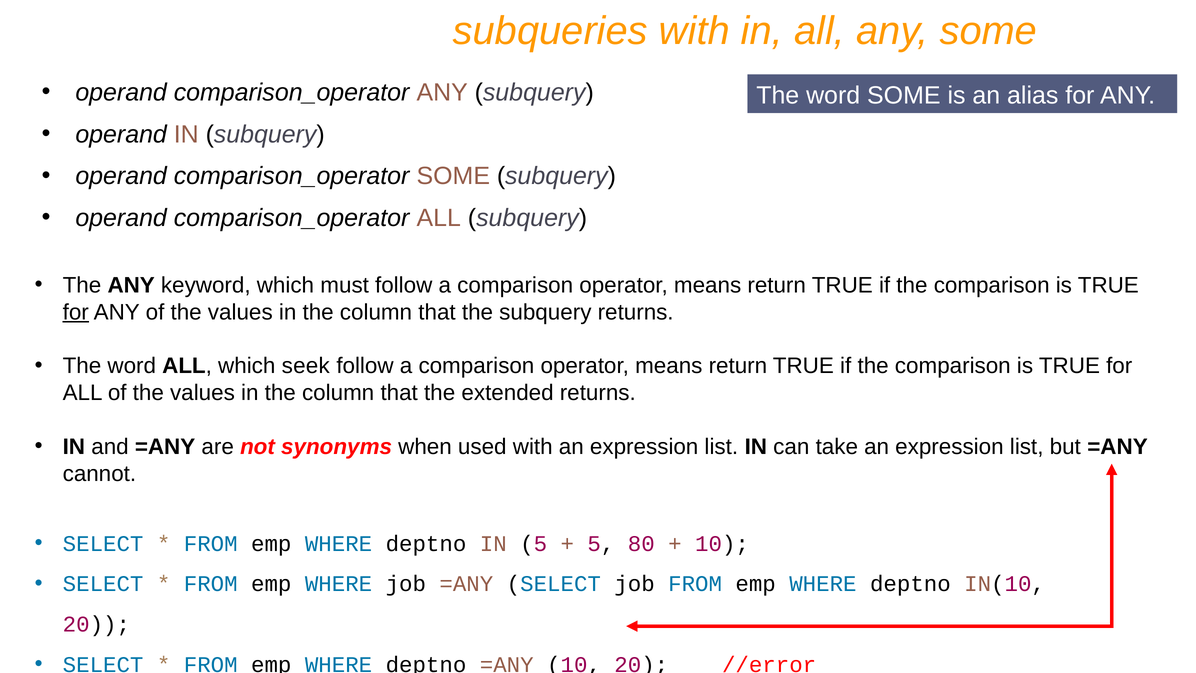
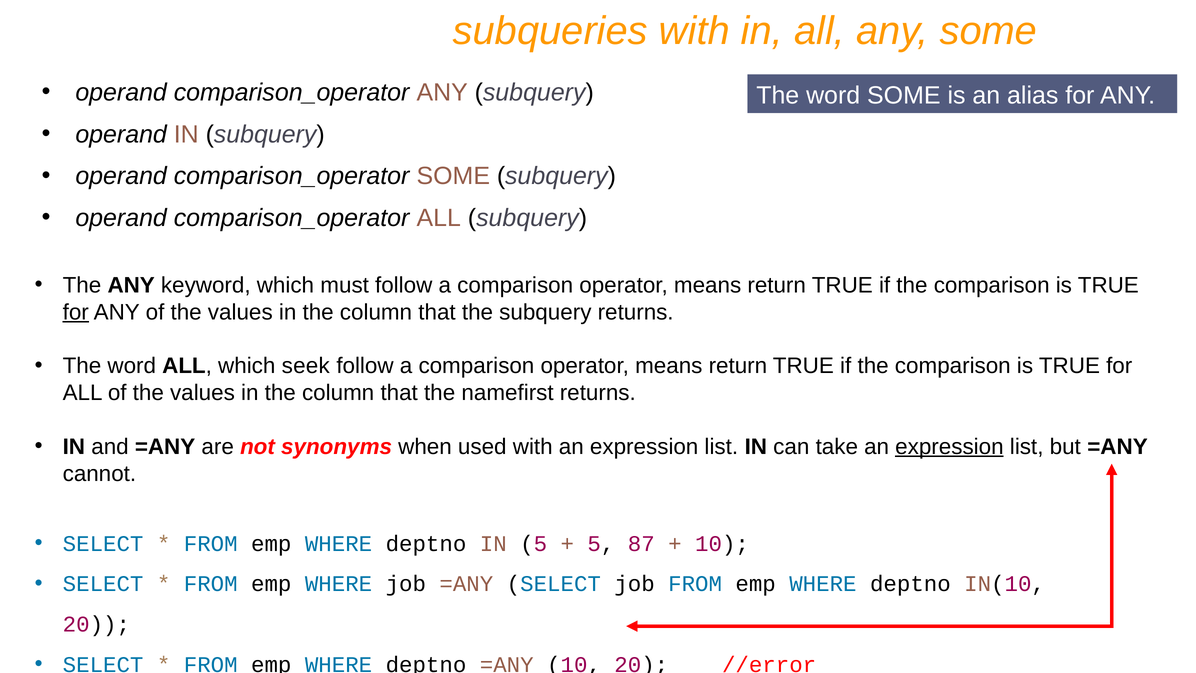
extended: extended -> namefirst
expression at (949, 447) underline: none -> present
80: 80 -> 87
